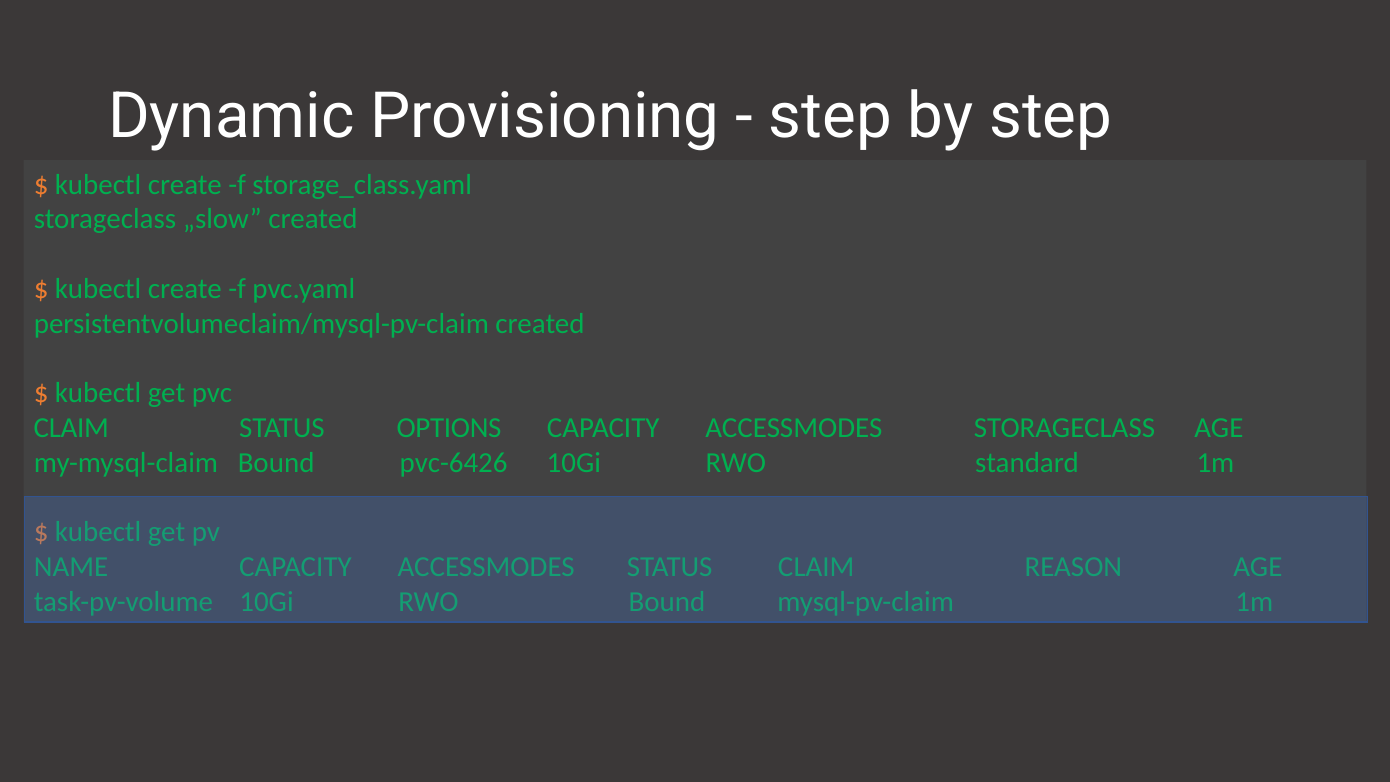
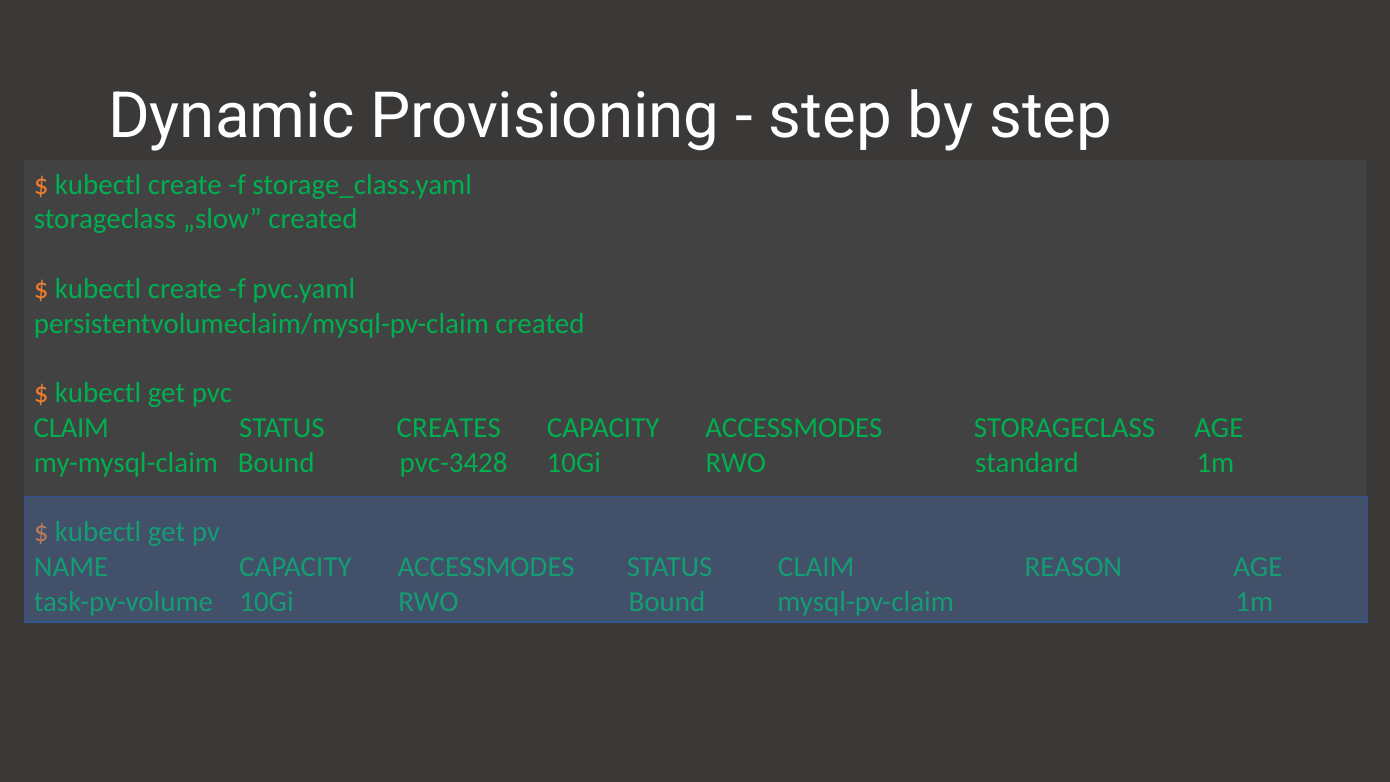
OPTIONS: OPTIONS -> CREATES
pvc-6426: pvc-6426 -> pvc-3428
